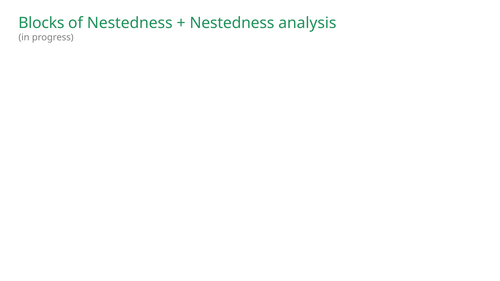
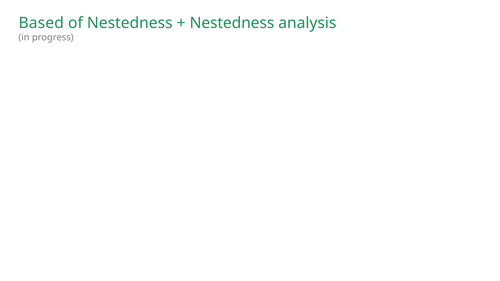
Blocks: Blocks -> Based
